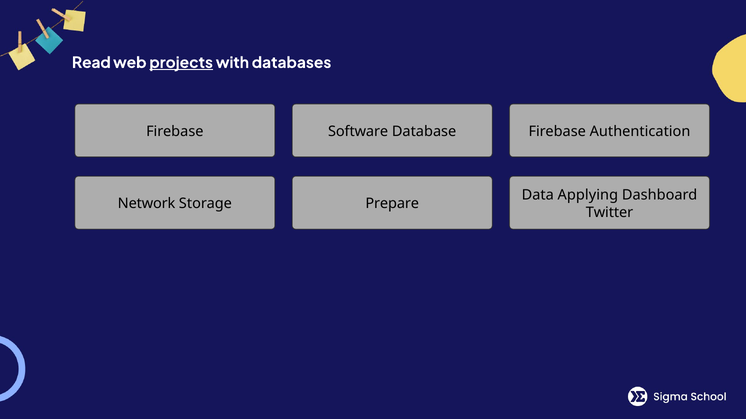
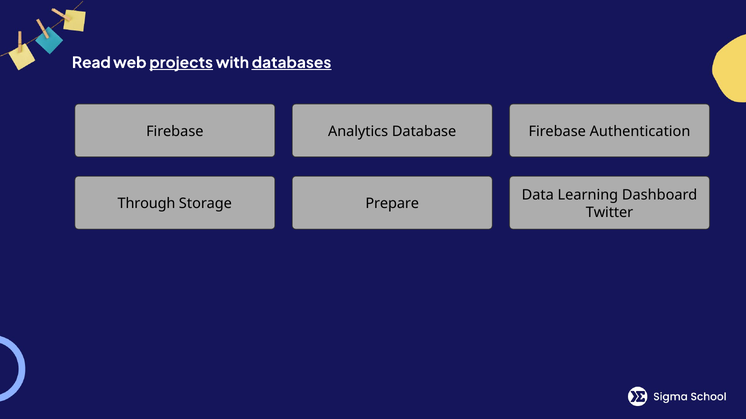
databases underline: none -> present
Software: Software -> Analytics
Applying: Applying -> Learning
Network: Network -> Through
